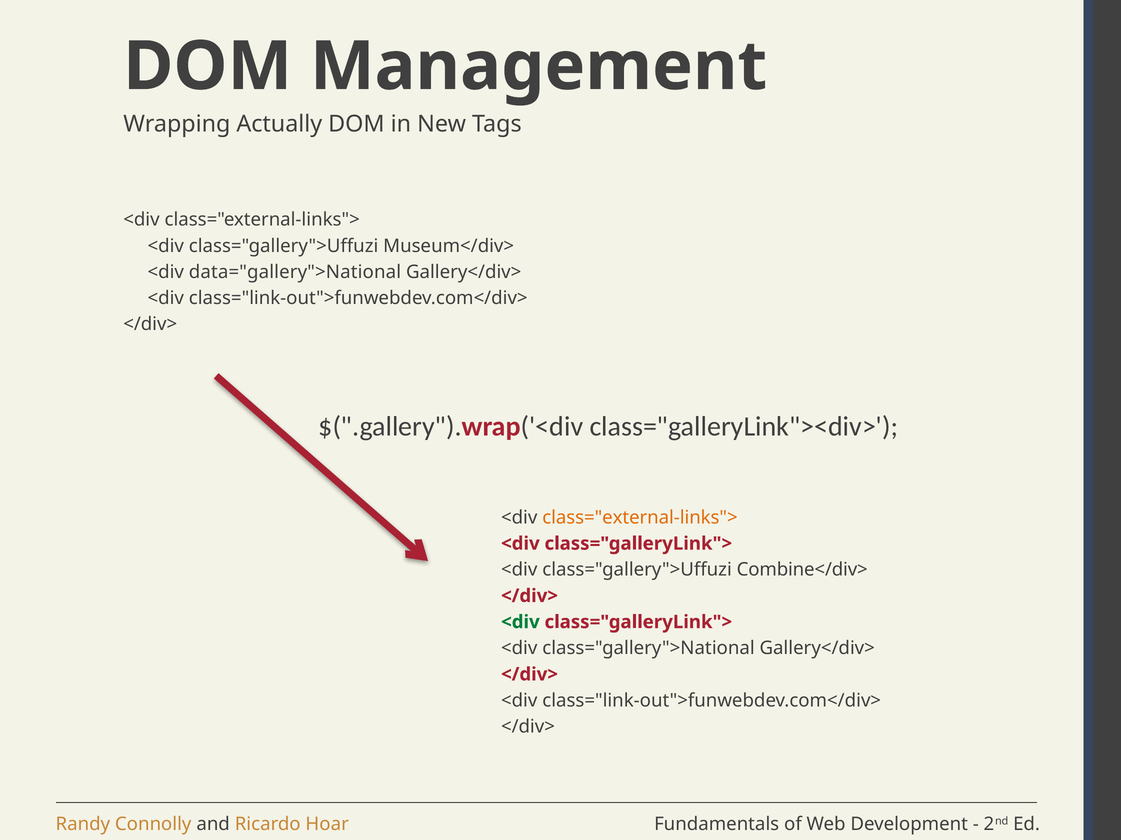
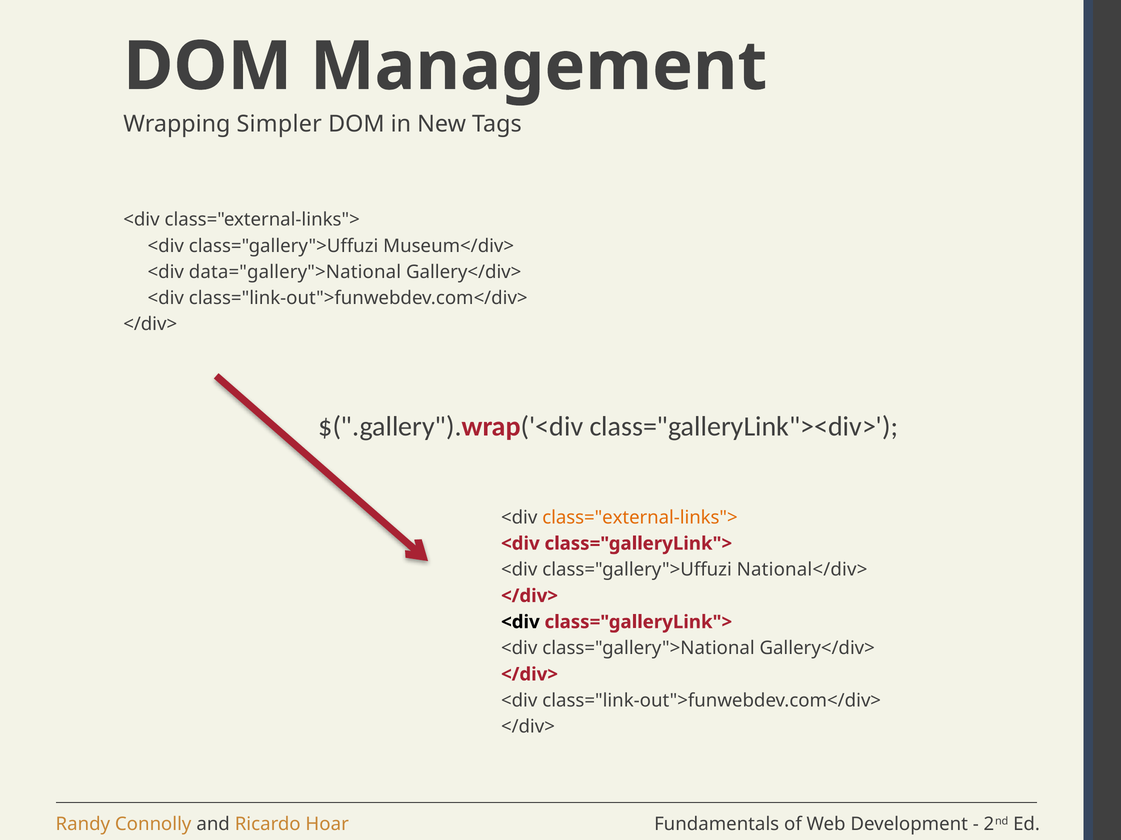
Actually: Actually -> Simpler
Combine</div>: Combine</div> -> National</div>
<div at (520, 623) colour: green -> black
